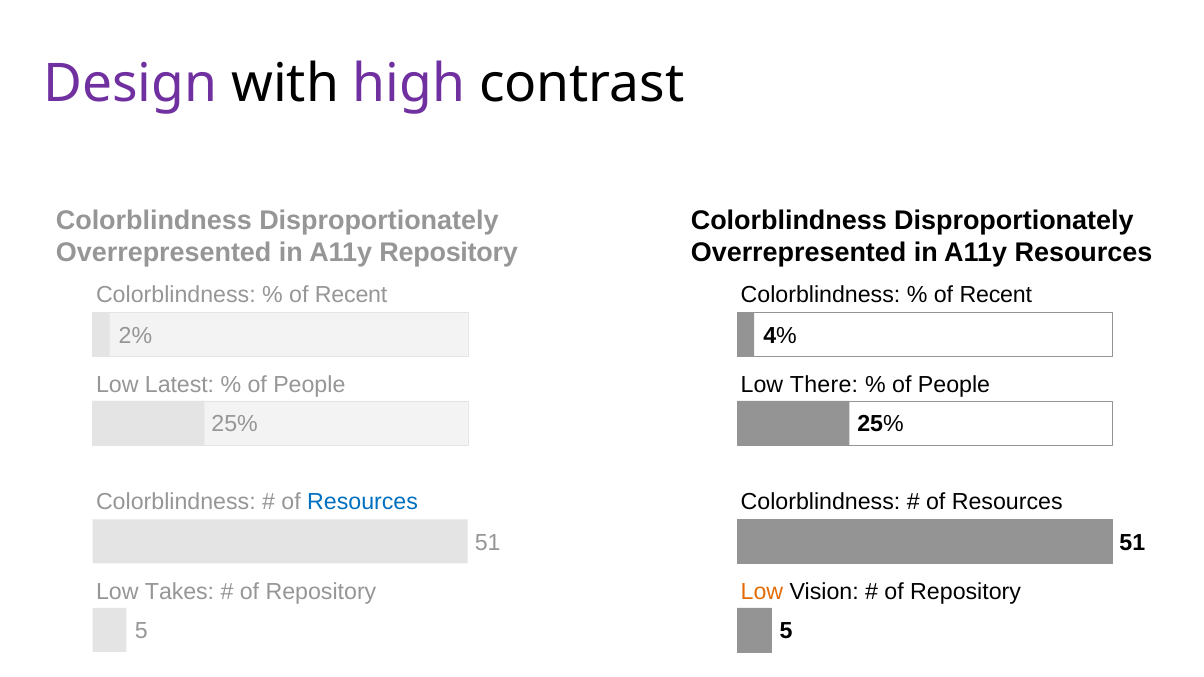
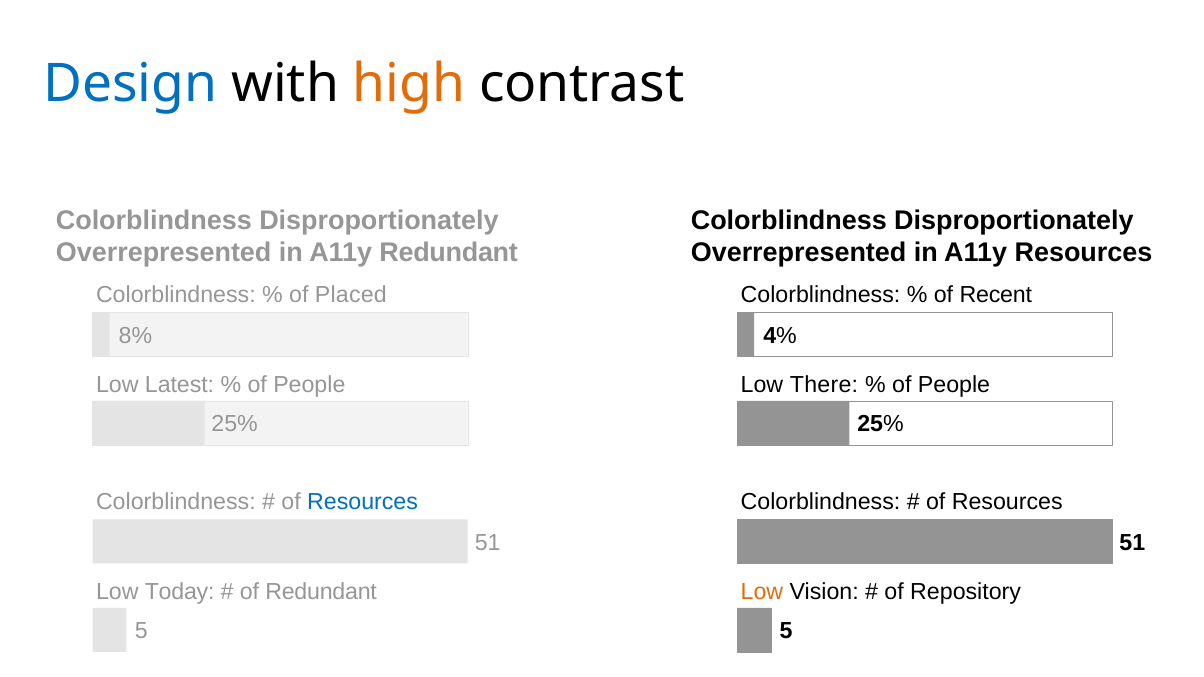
Design colour: purple -> blue
high colour: purple -> orange
A11y Repository: Repository -> Redundant
Recent at (351, 295): Recent -> Placed
2%: 2% -> 8%
Takes: Takes -> Today
Repository at (321, 592): Repository -> Redundant
